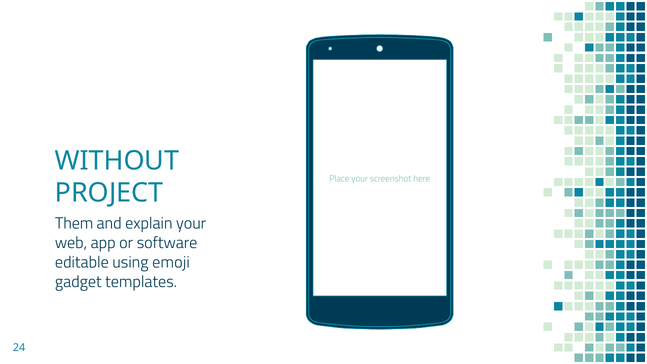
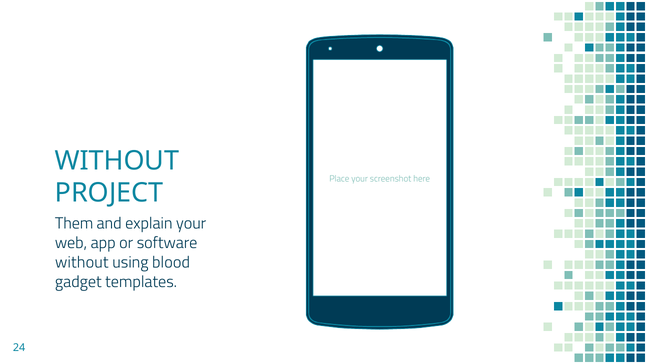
editable at (82, 262): editable -> without
emoji: emoji -> blood
